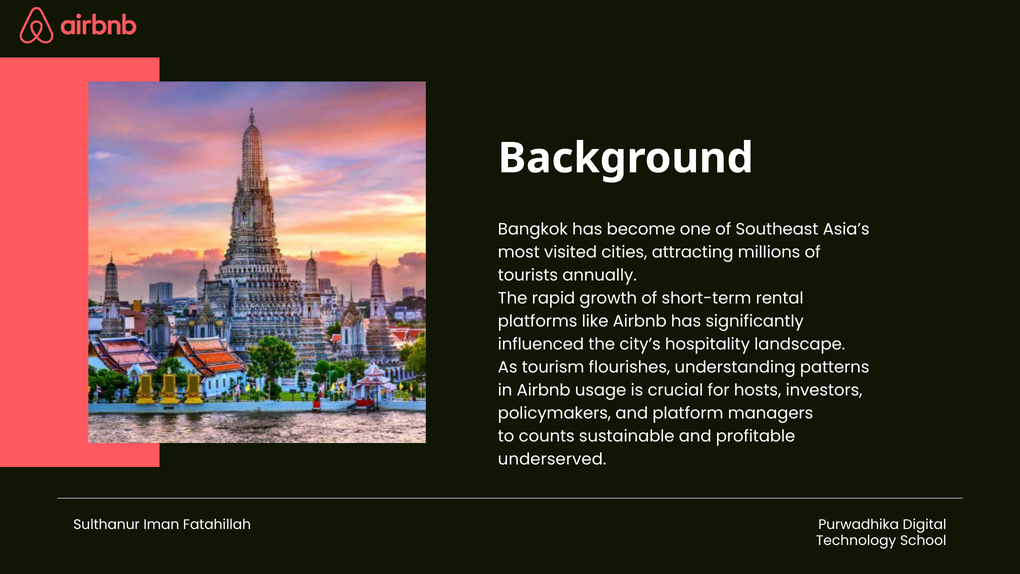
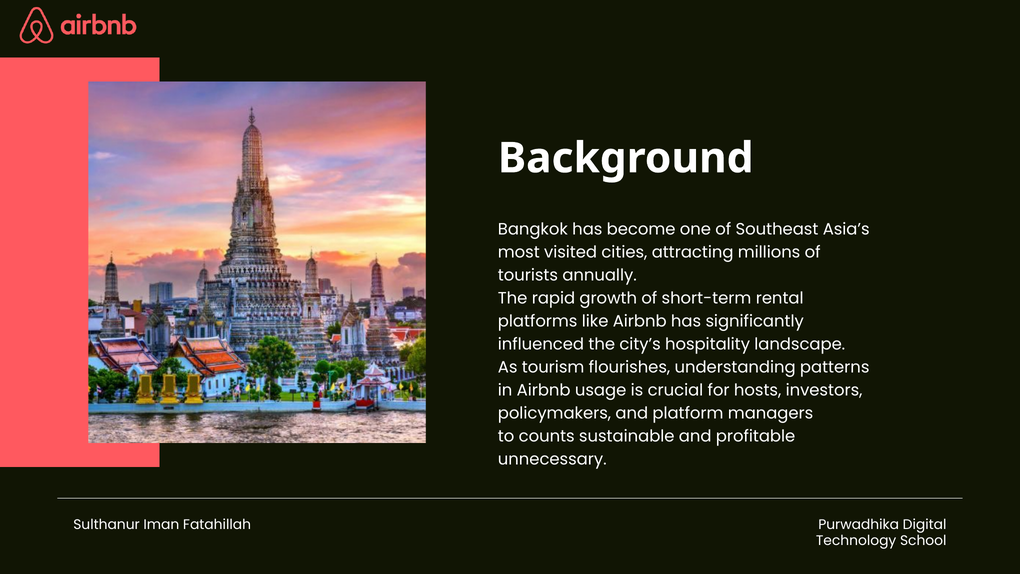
underserved: underserved -> unnecessary
